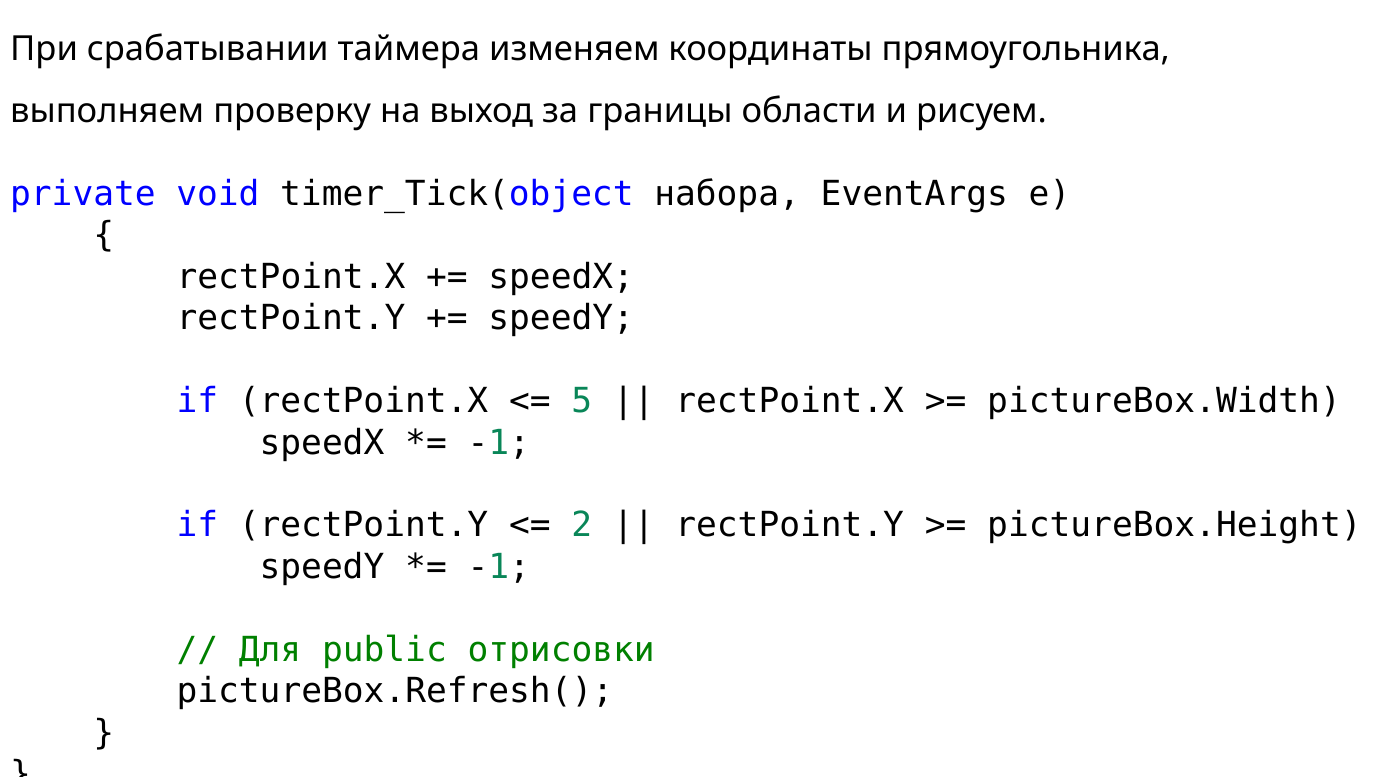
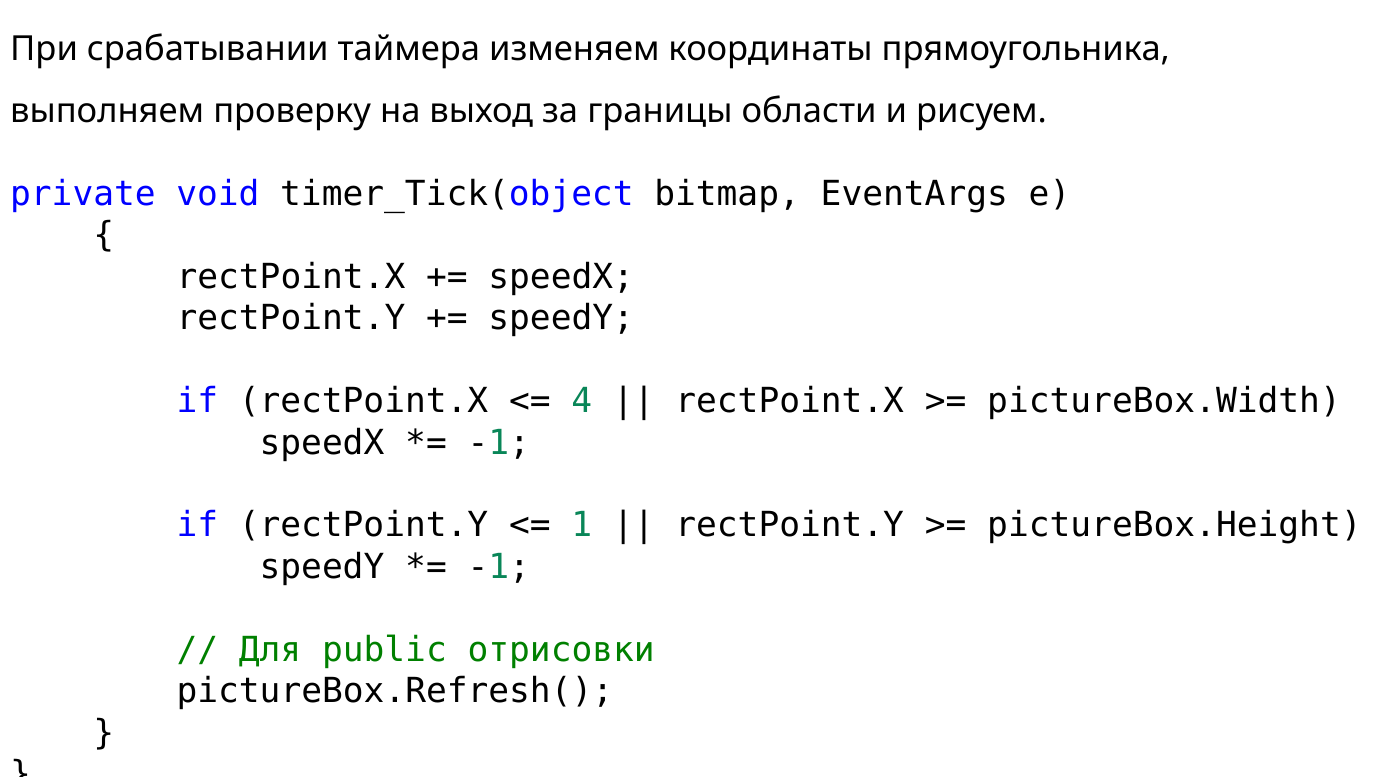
набора: набора -> bitmap
5: 5 -> 4
2: 2 -> 1
